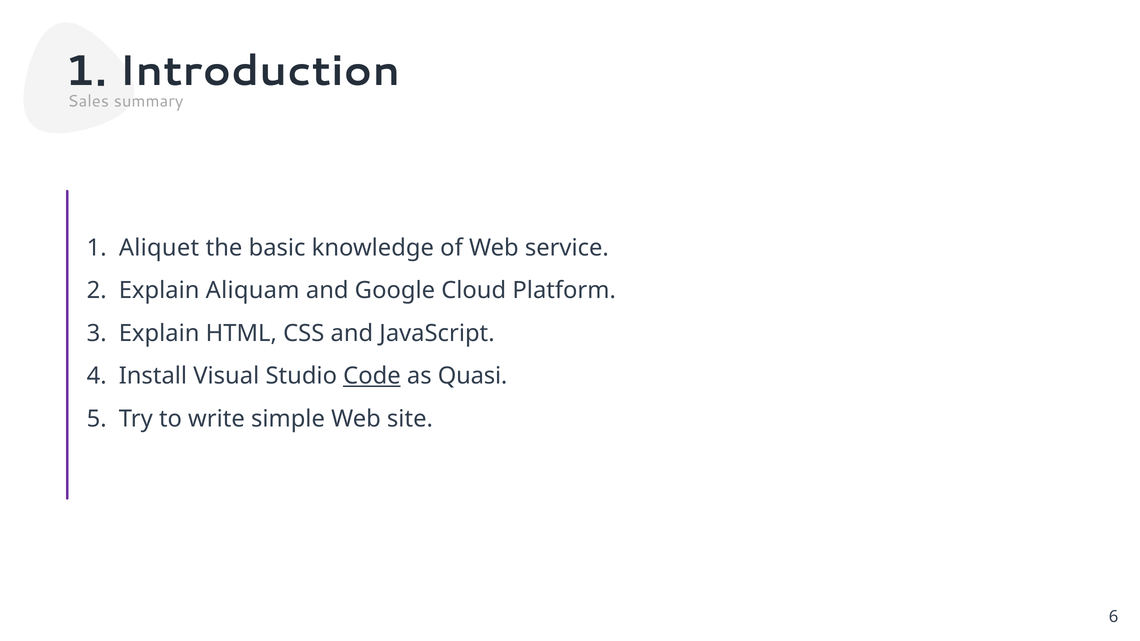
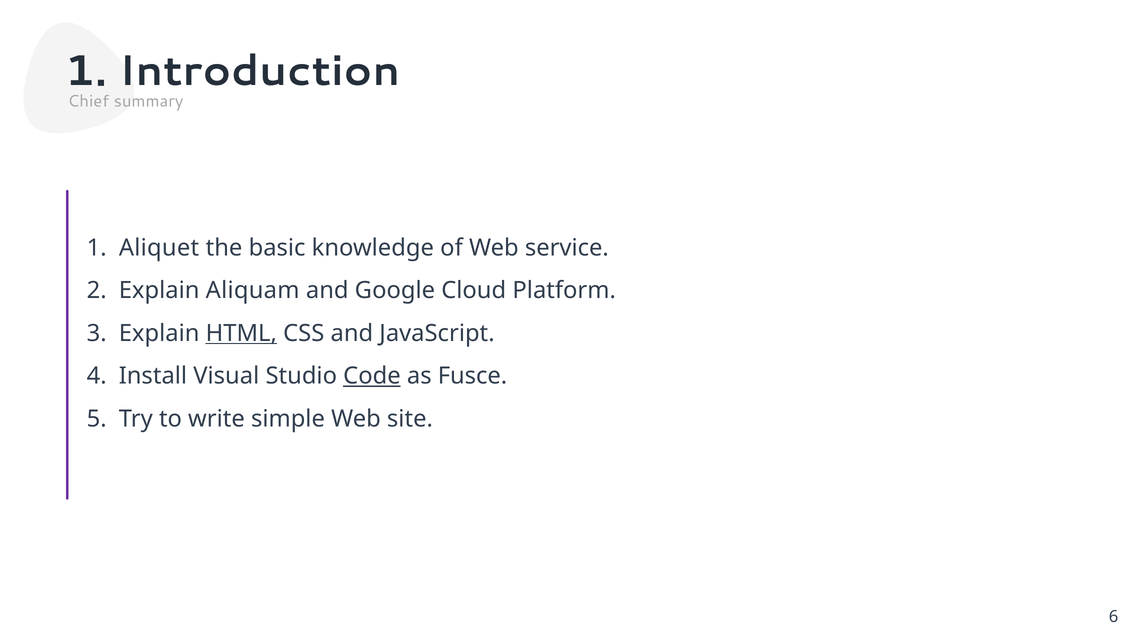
Sales: Sales -> Chief
HTML underline: none -> present
Quasi: Quasi -> Fusce
